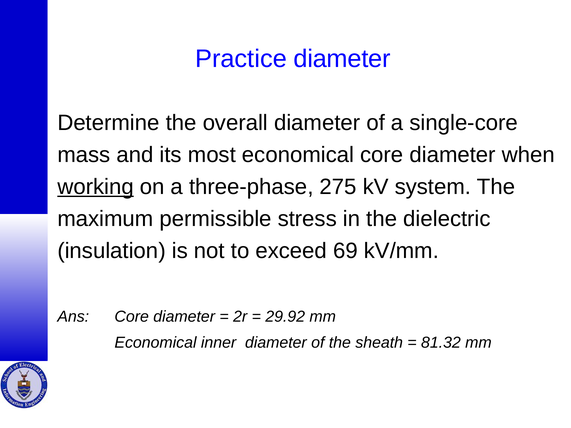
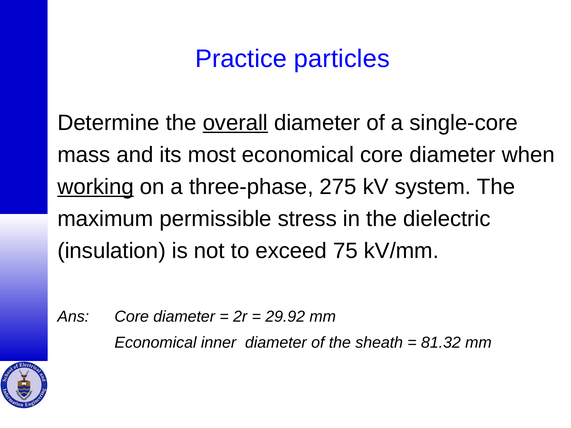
Practice diameter: diameter -> particles
overall underline: none -> present
69: 69 -> 75
